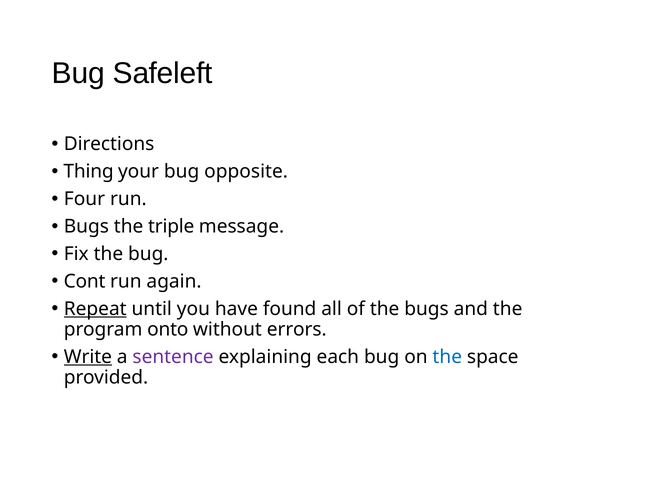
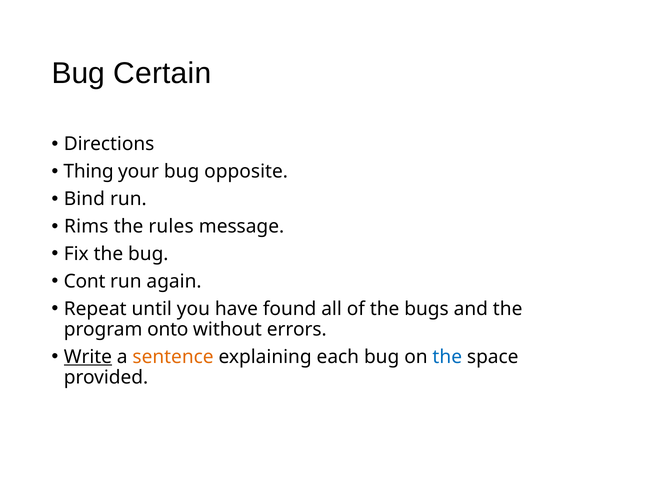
Safeleft: Safeleft -> Certain
Four: Four -> Bind
Bugs at (86, 227): Bugs -> Rims
triple: triple -> rules
Repeat underline: present -> none
sentence colour: purple -> orange
